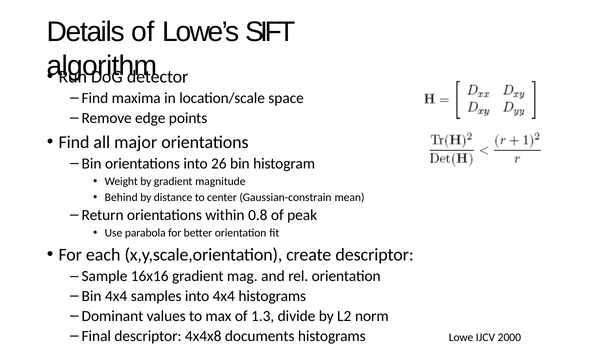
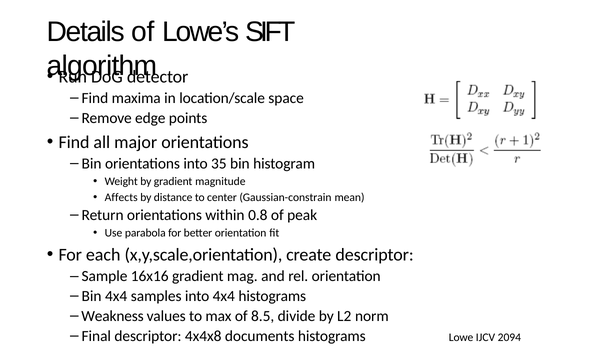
26: 26 -> 35
Behind: Behind -> Affects
Dominant: Dominant -> Weakness
1.3: 1.3 -> 8.5
2000: 2000 -> 2094
